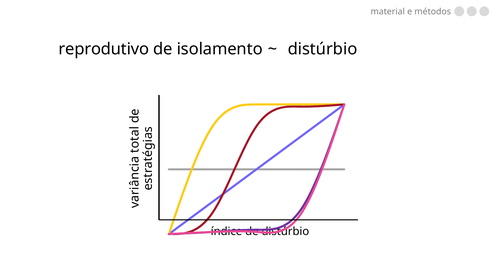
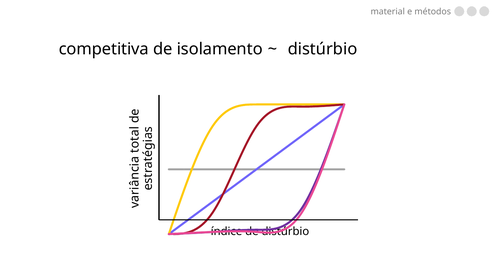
reprodutivo: reprodutivo -> competitiva
